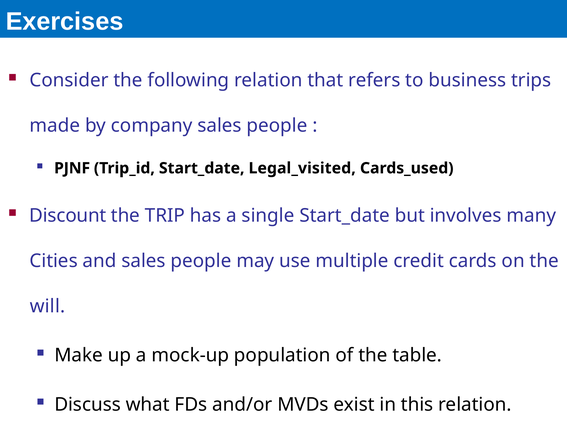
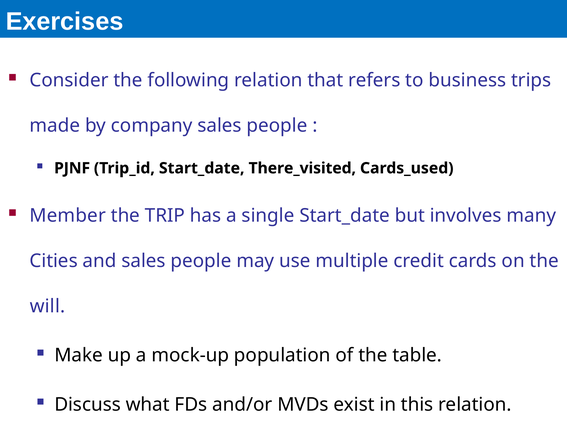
Legal_visited: Legal_visited -> There_visited
Discount: Discount -> Member
